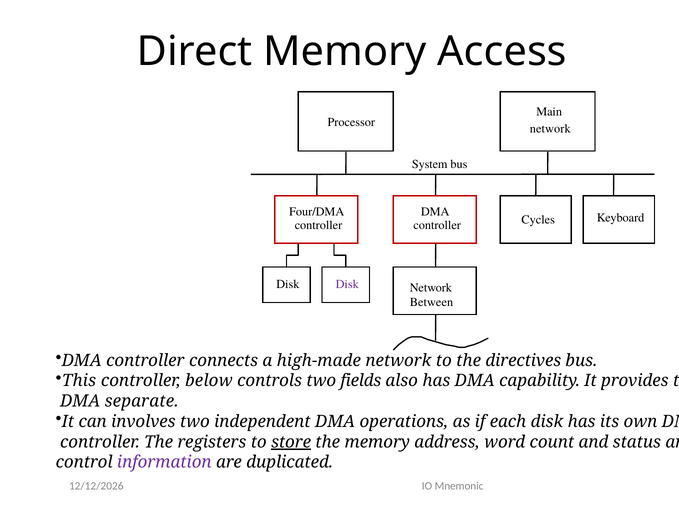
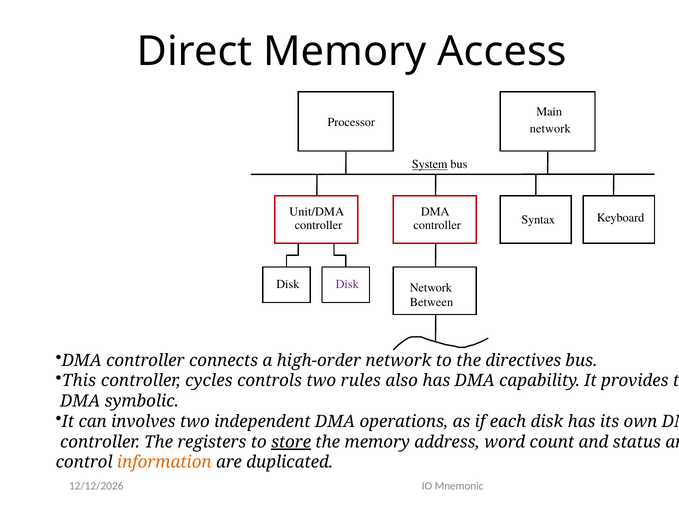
System underline: none -> present
Four/DMA: Four/DMA -> Unit/DMA
Cycles: Cycles -> Syntax
high-made: high-made -> high-order
below: below -> cycles
fields: fields -> rules
separate: separate -> symbolic
information colour: purple -> orange
